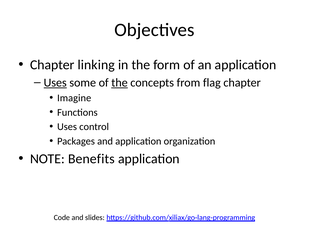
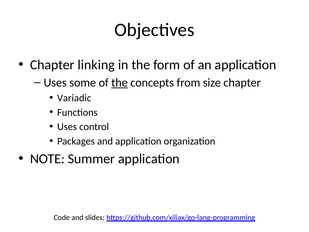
Uses at (55, 83) underline: present -> none
flag: flag -> size
Imagine: Imagine -> Variadic
Benefits: Benefits -> Summer
